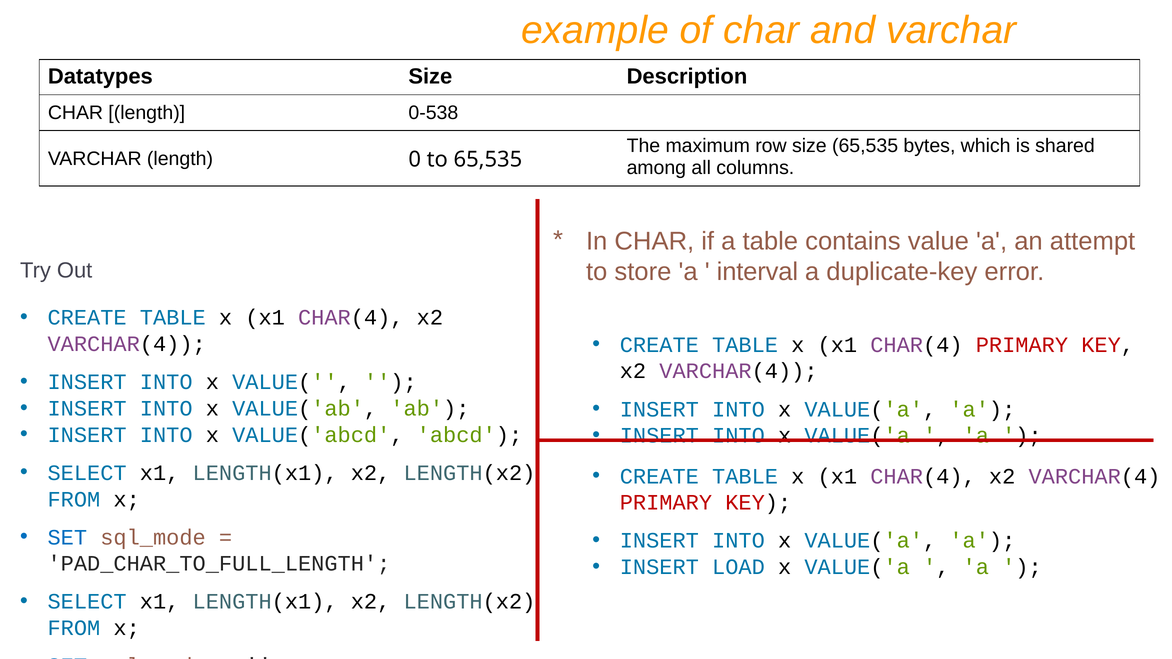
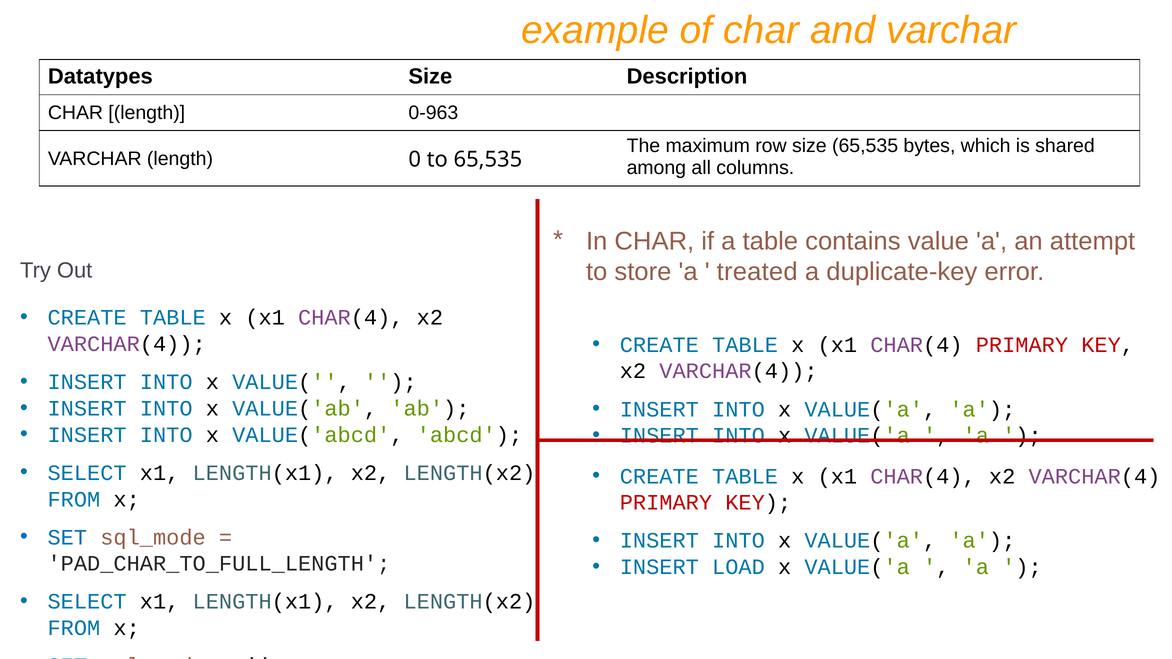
0-538: 0-538 -> 0-963
interval: interval -> treated
